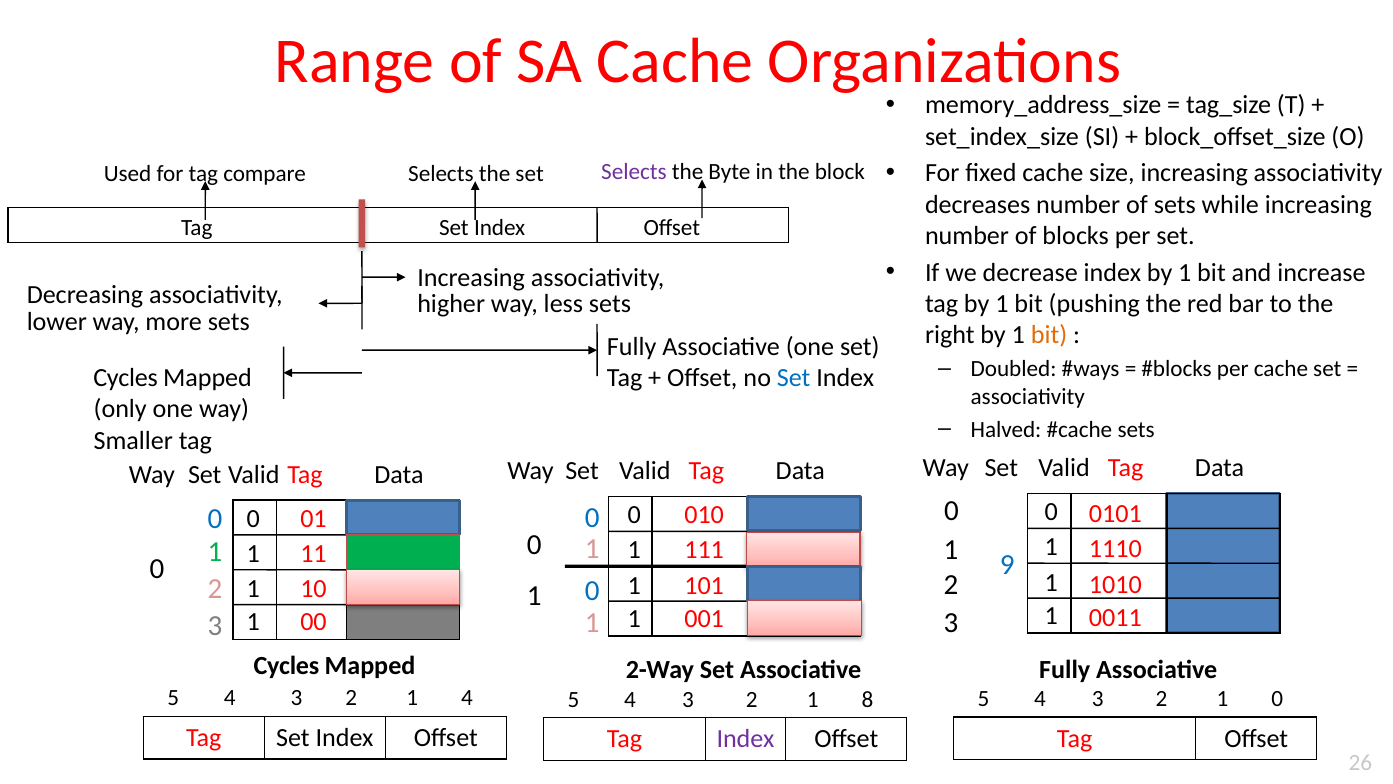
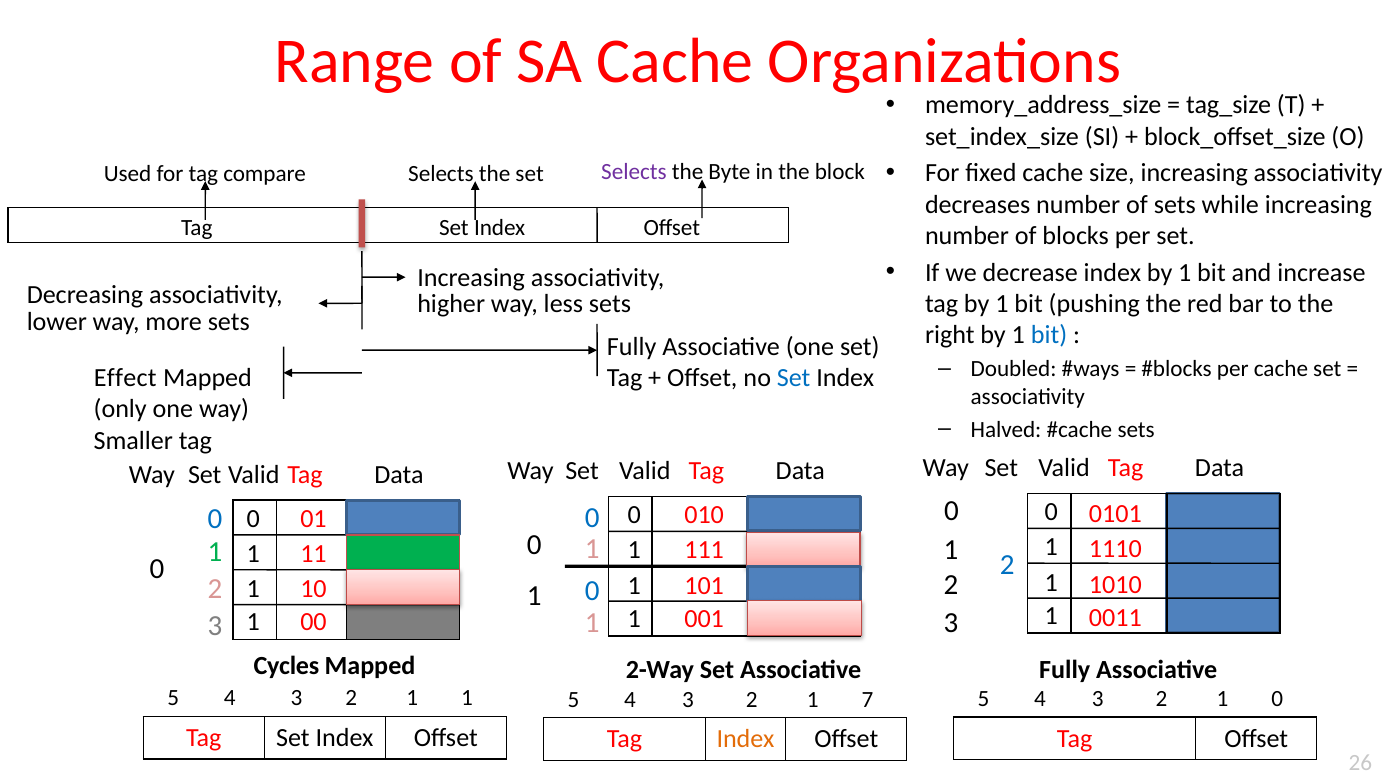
bit at (1049, 335) colour: orange -> blue
Cycles at (126, 378): Cycles -> Effect
9 at (1007, 564): 9 -> 2
2 1 4: 4 -> 1
8: 8 -> 7
Index at (746, 739) colour: purple -> orange
